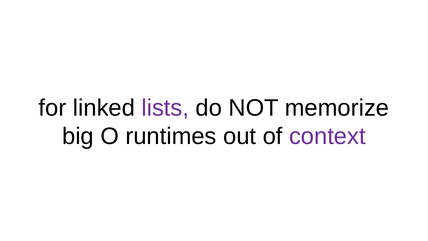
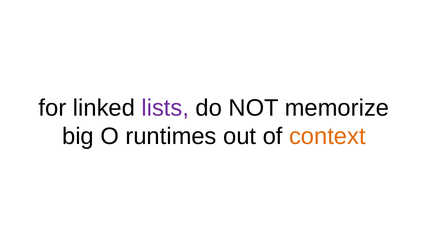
context colour: purple -> orange
